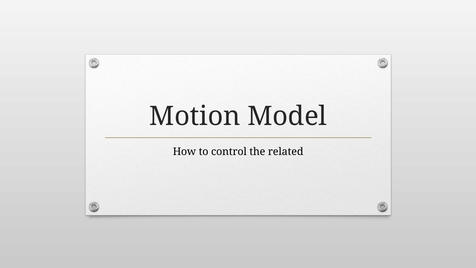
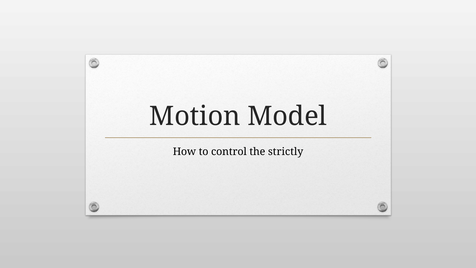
related: related -> strictly
